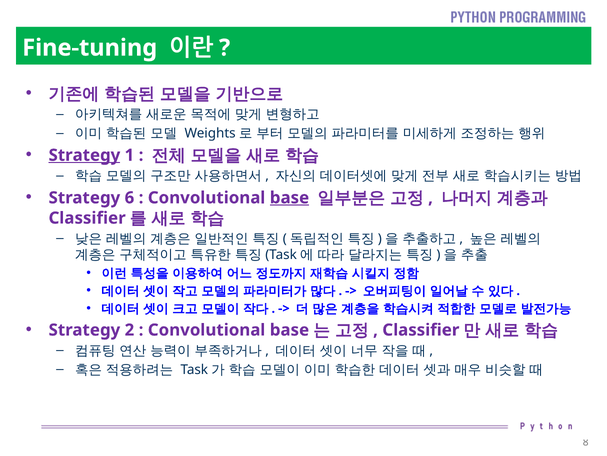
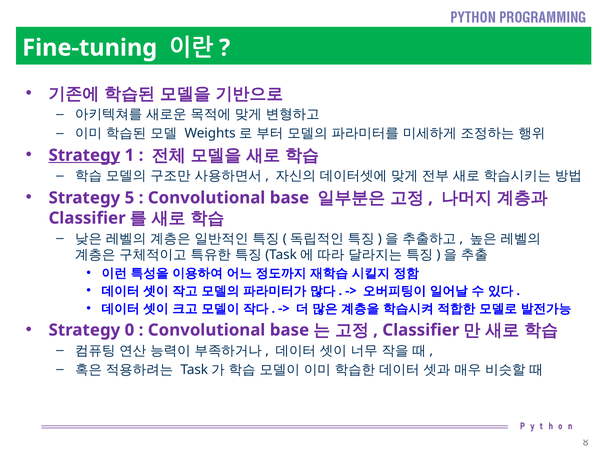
6: 6 -> 5
base at (289, 197) underline: present -> none
2: 2 -> 0
